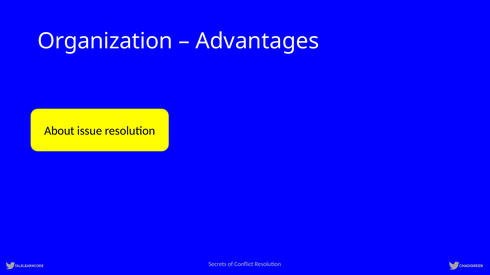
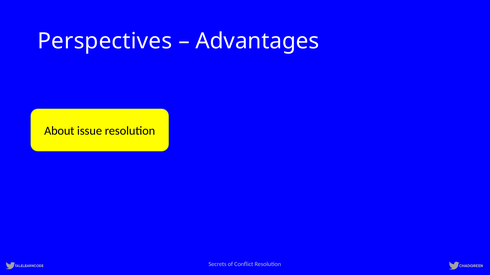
Organization: Organization -> Perspectives
